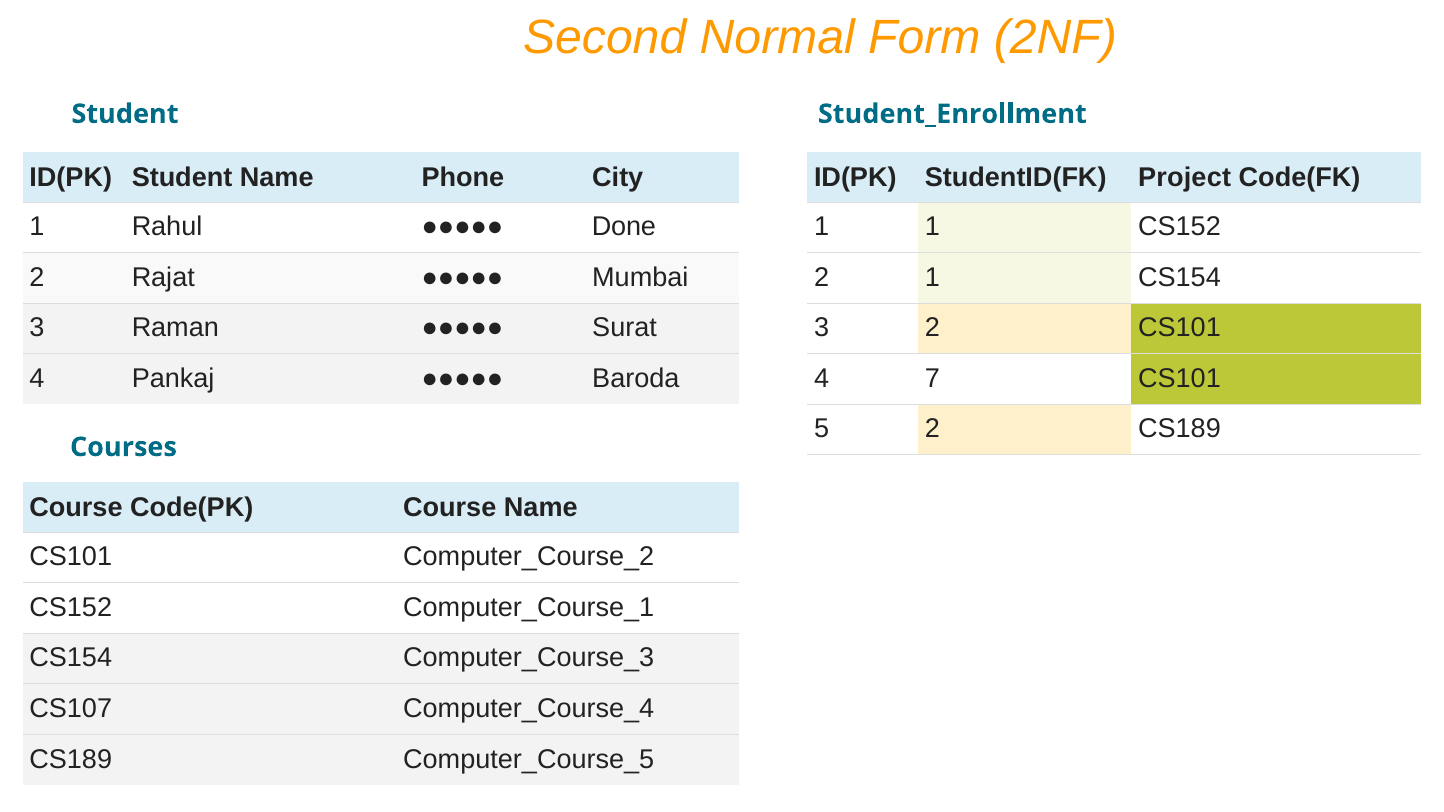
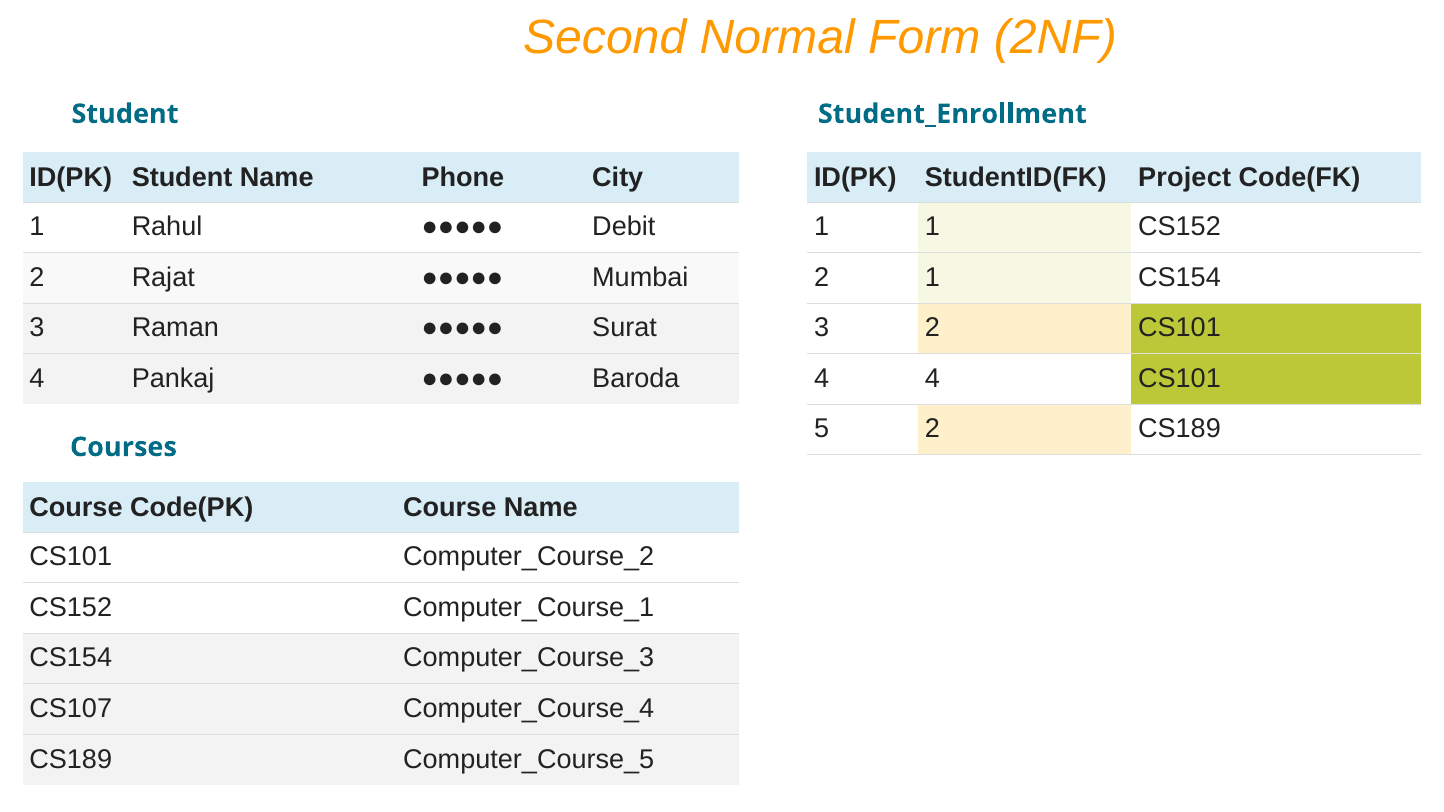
Done: Done -> Debit
4 7: 7 -> 4
